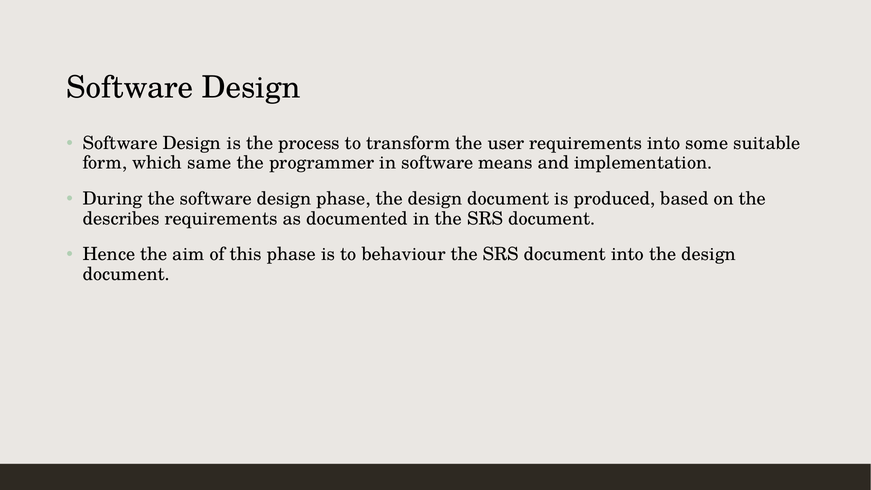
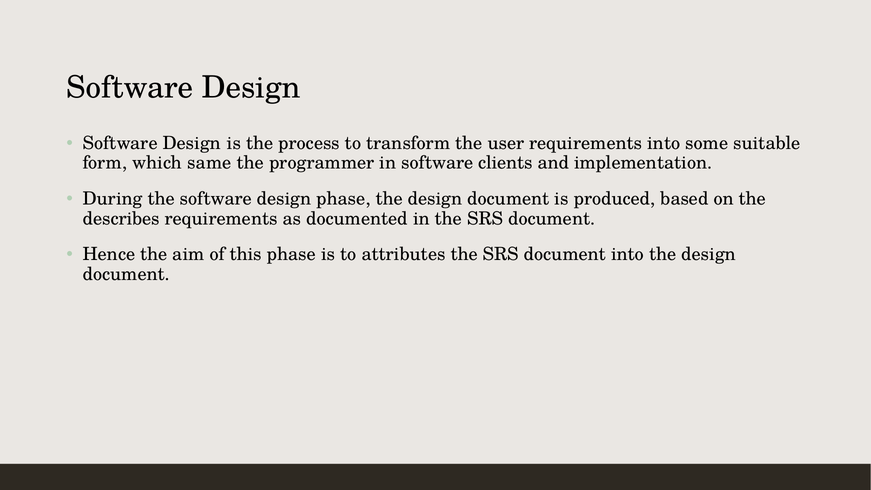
means: means -> clients
behaviour: behaviour -> attributes
